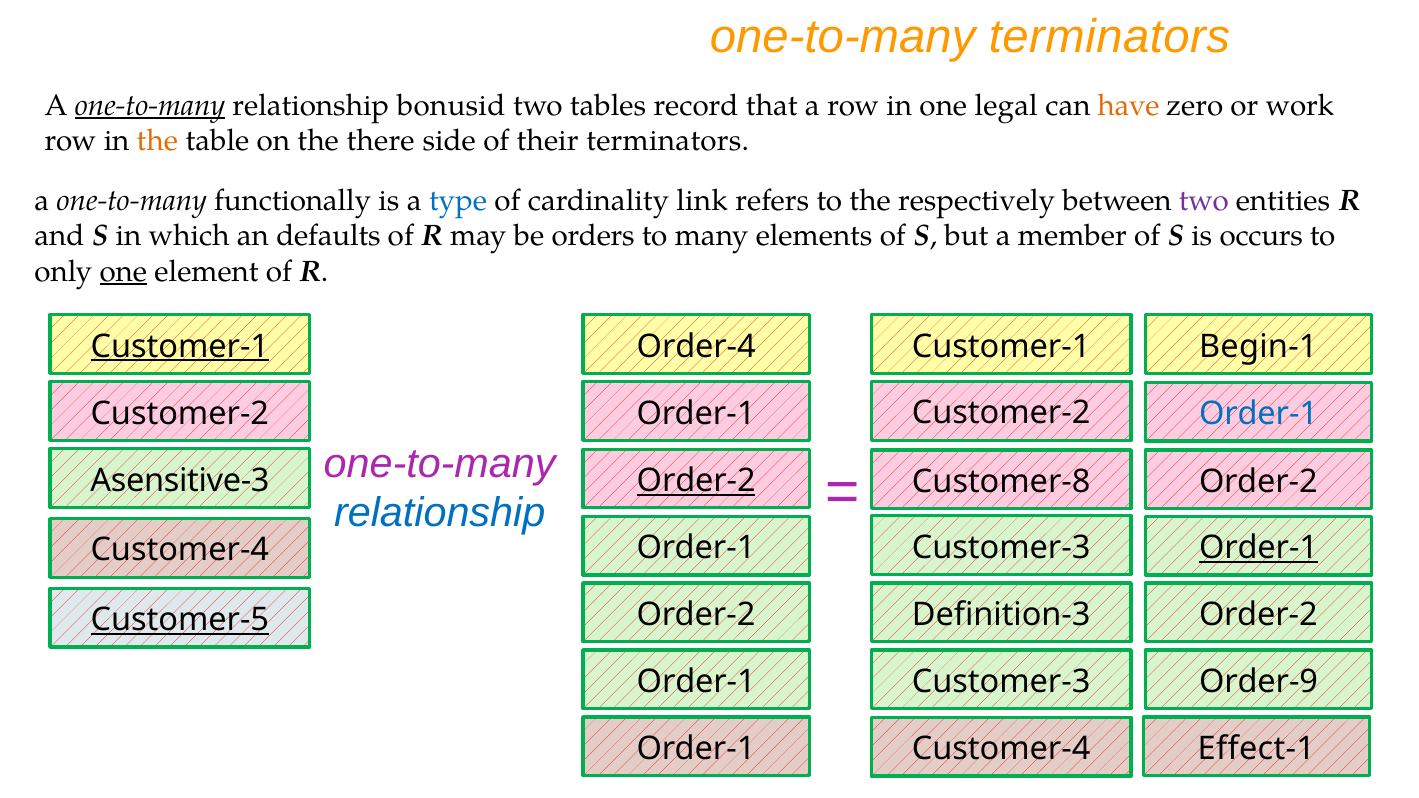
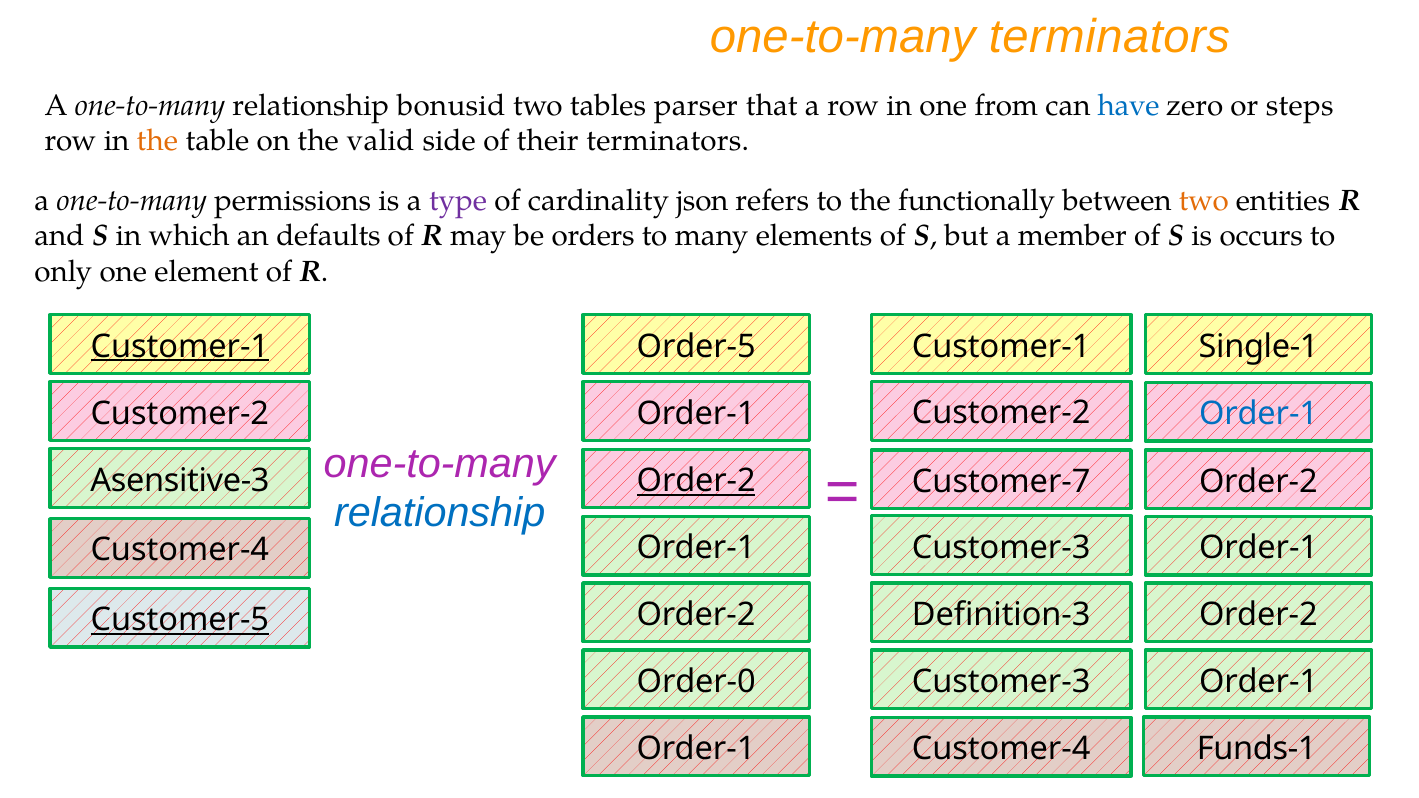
one-to-many at (150, 106) underline: present -> none
record: record -> parser
legal: legal -> from
have colour: orange -> blue
work: work -> steps
there: there -> valid
functionally: functionally -> permissions
type colour: blue -> purple
link: link -> json
respectively: respectively -> functionally
two at (1204, 201) colour: purple -> orange
one at (123, 272) underline: present -> none
Order-4: Order-4 -> Order-5
Begin-1: Begin-1 -> Single-1
Customer-8: Customer-8 -> Customer-7
Order-1 at (1259, 548) underline: present -> none
Order-1 at (696, 682): Order-1 -> Order-0
Order-9 at (1259, 682): Order-9 -> Order-1
Effect-1: Effect-1 -> Funds-1
